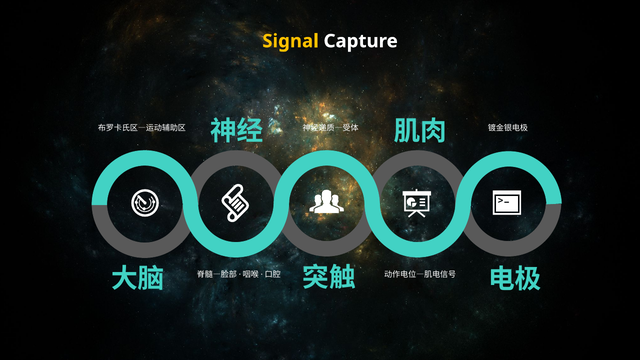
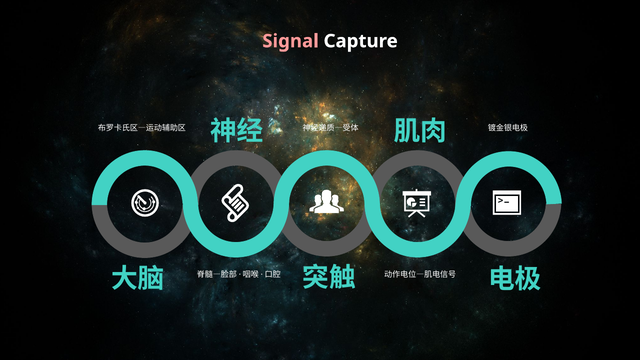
Signal colour: yellow -> pink
